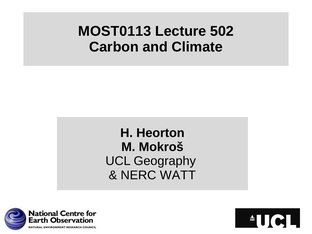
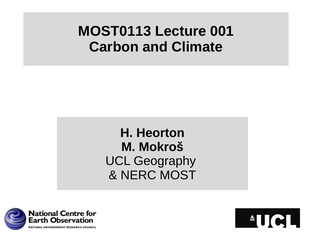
502: 502 -> 001
WATT: WATT -> MOST
